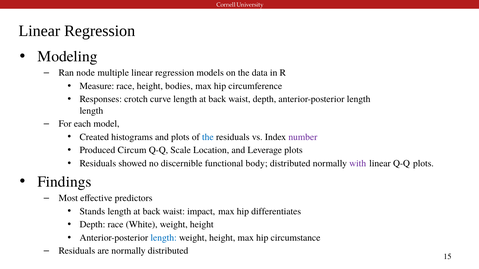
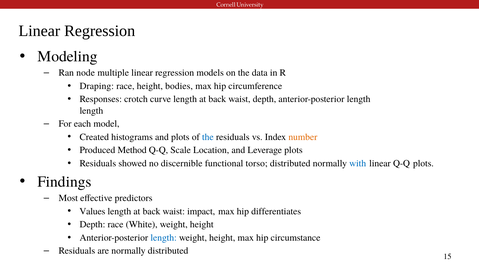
Measure: Measure -> Draping
number colour: purple -> orange
Circum: Circum -> Method
body: body -> torso
with colour: purple -> blue
Stands: Stands -> Values
